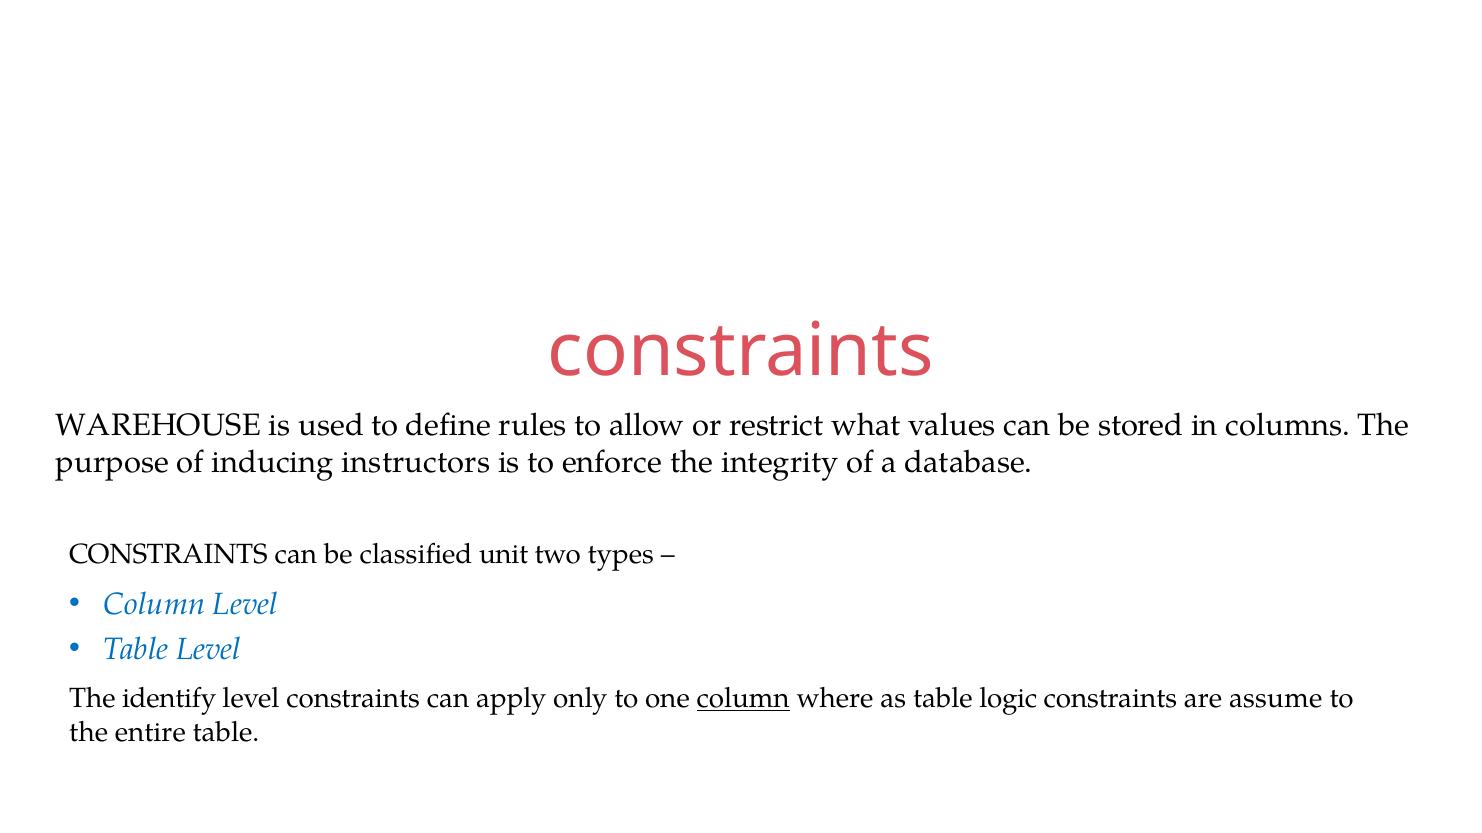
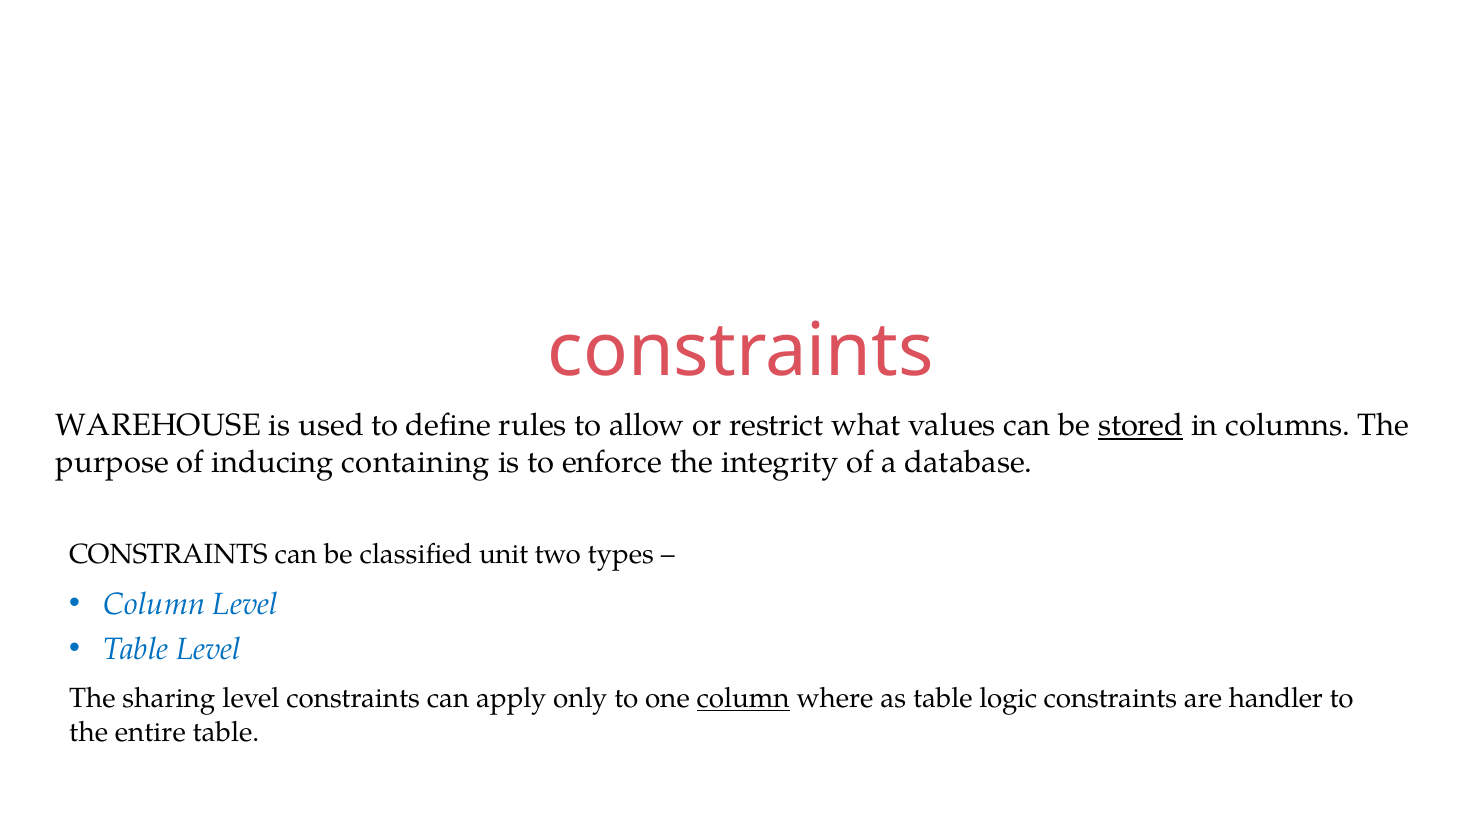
stored underline: none -> present
instructors: instructors -> containing
identify: identify -> sharing
assume: assume -> handler
